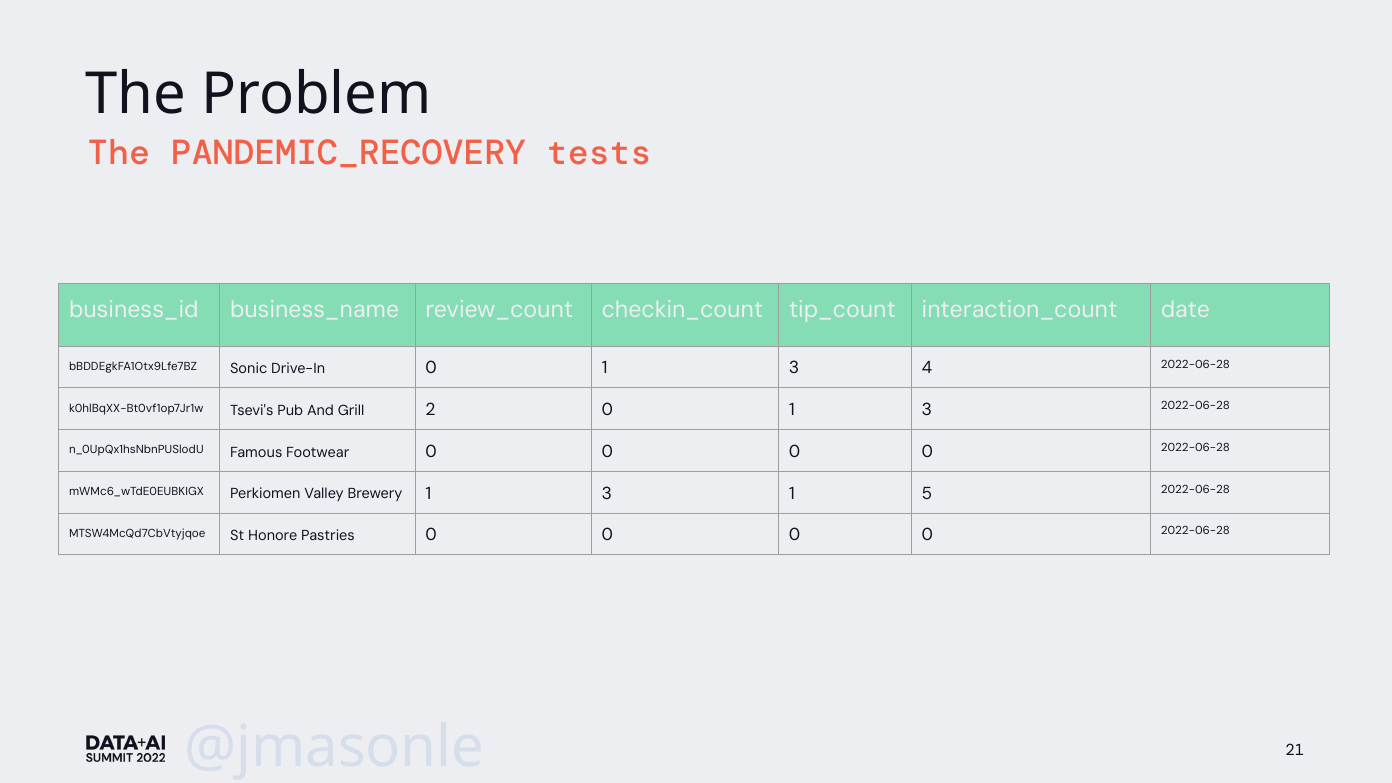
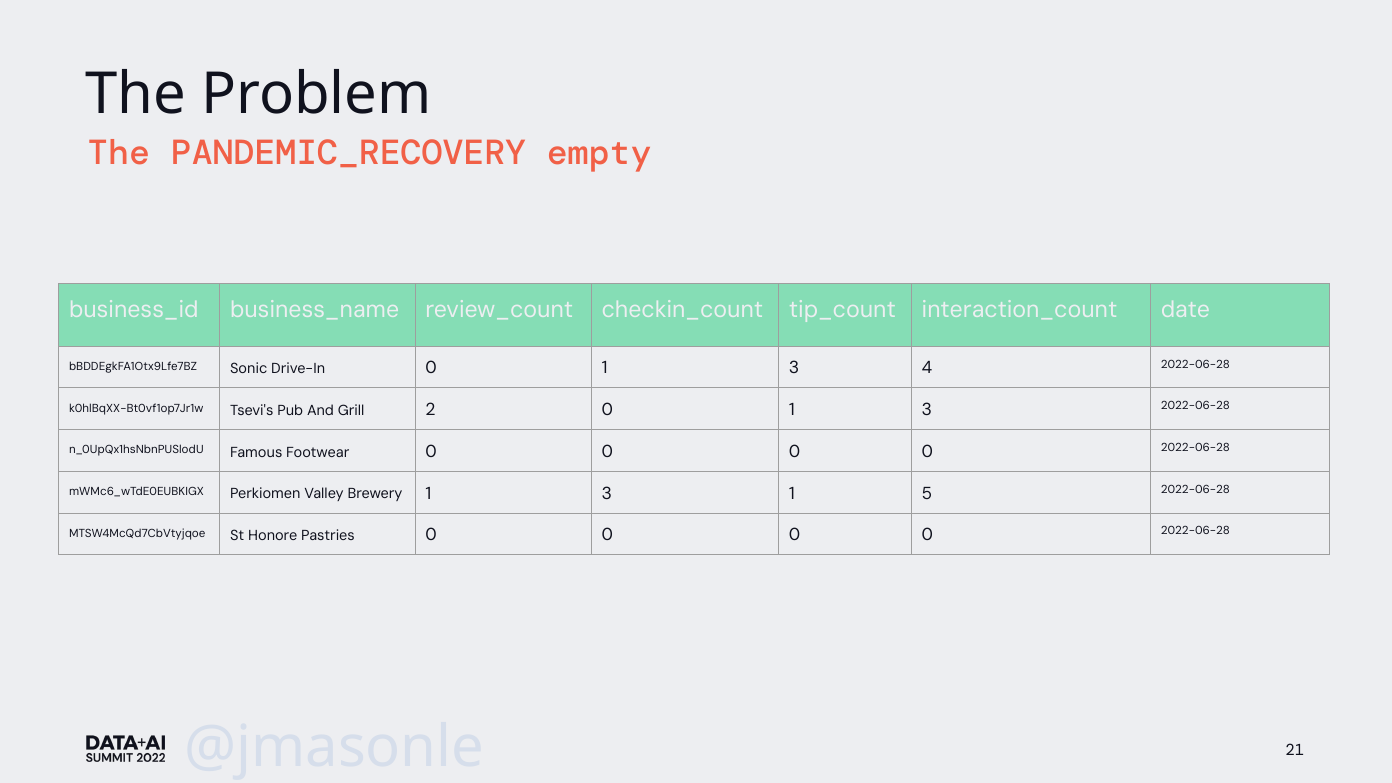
tests: tests -> empty
